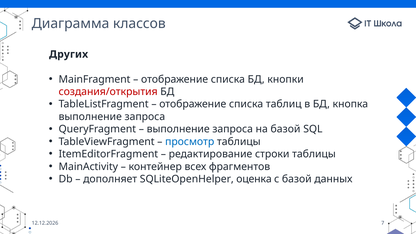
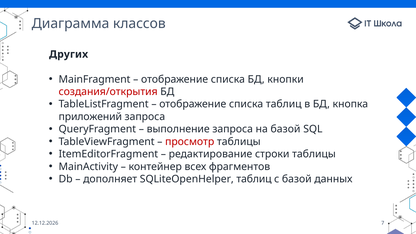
выполнение at (90, 117): выполнение -> приложений
просмотр colour: blue -> red
SQLiteOpenHelper оценка: оценка -> таблиц
